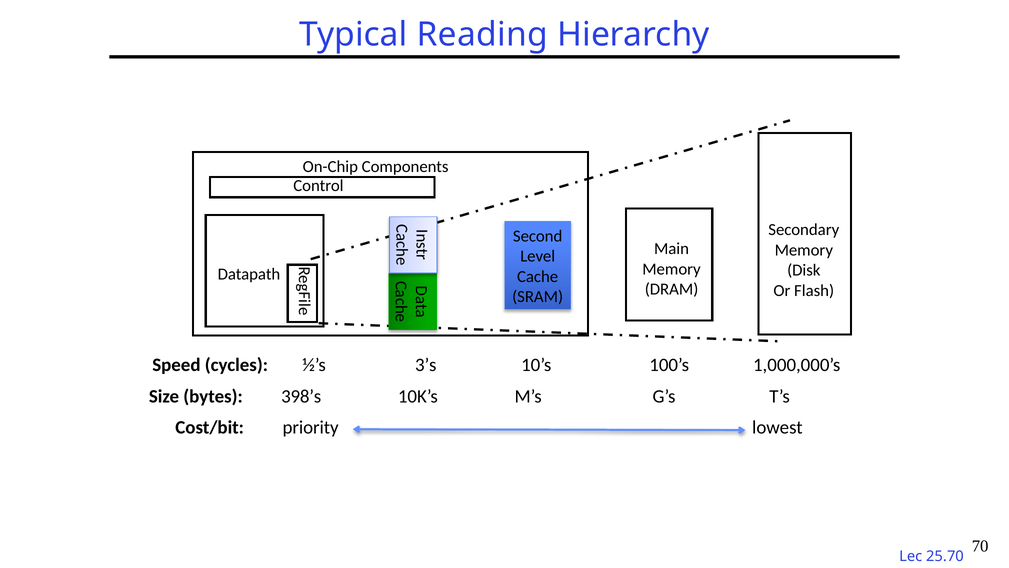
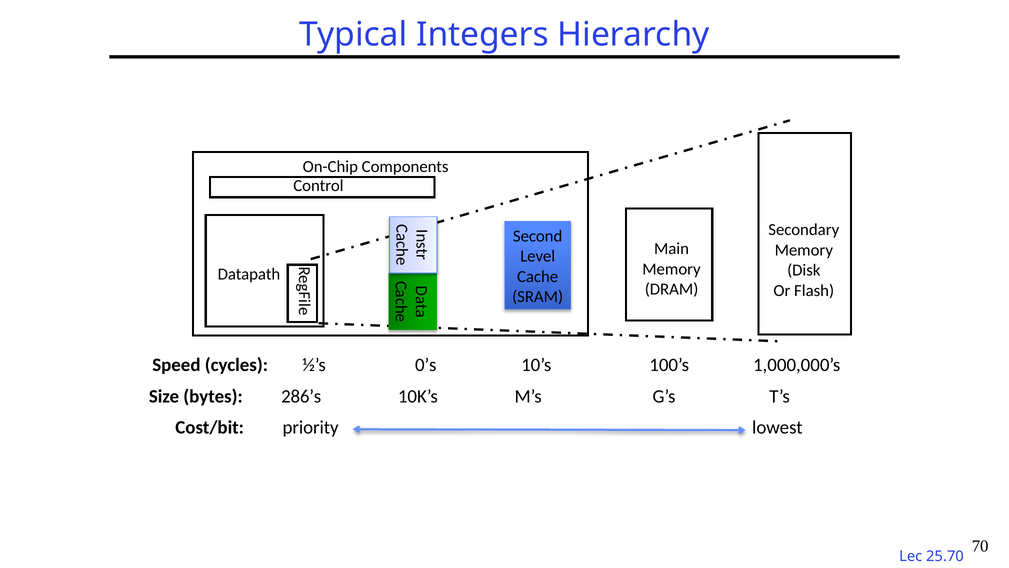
Reading: Reading -> Integers
3’s: 3’s -> 0’s
398’s: 398’s -> 286’s
